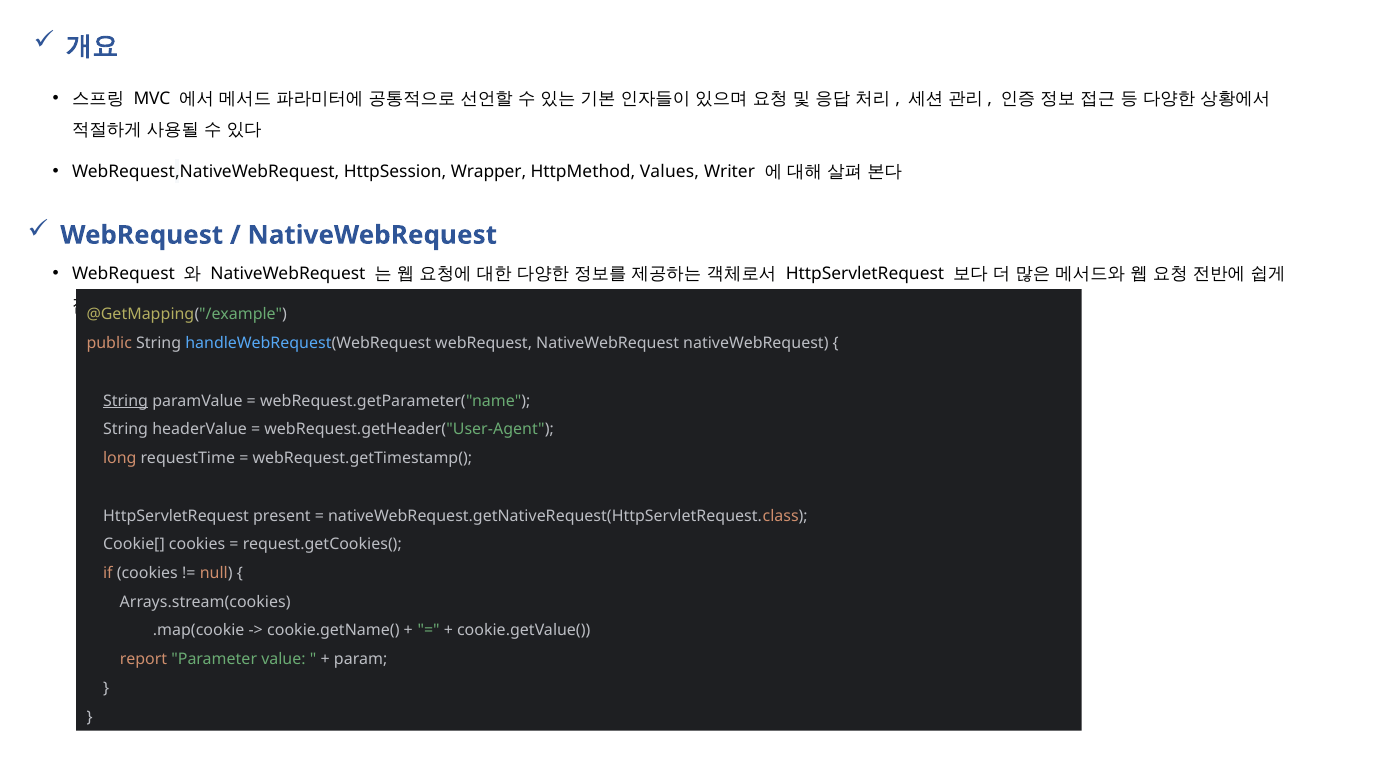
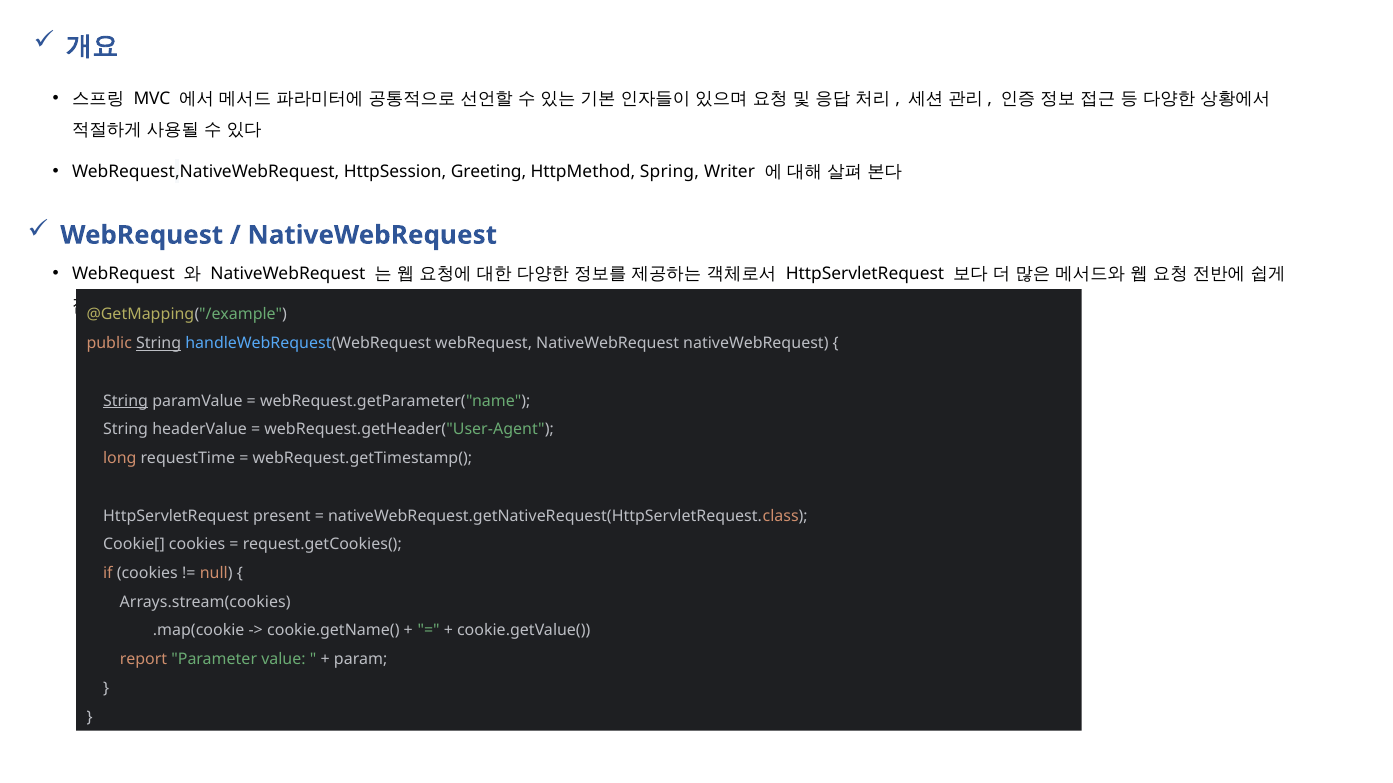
Wrapper: Wrapper -> Greeting
Values: Values -> Spring
String at (159, 344) underline: none -> present
